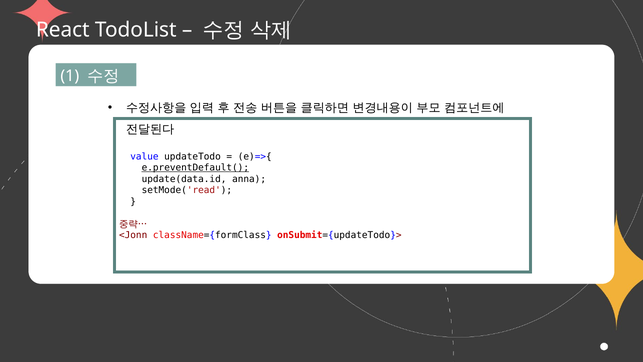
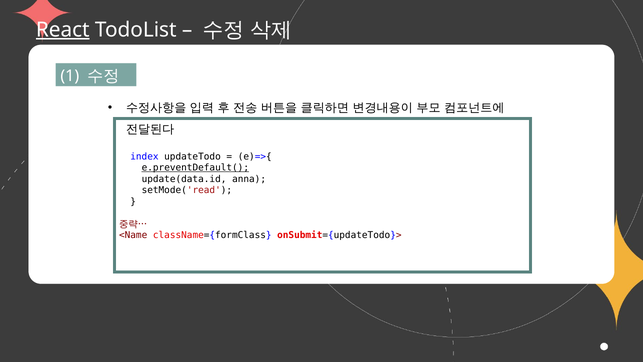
React underline: none -> present
value: value -> index
<Jonn: <Jonn -> <Name
